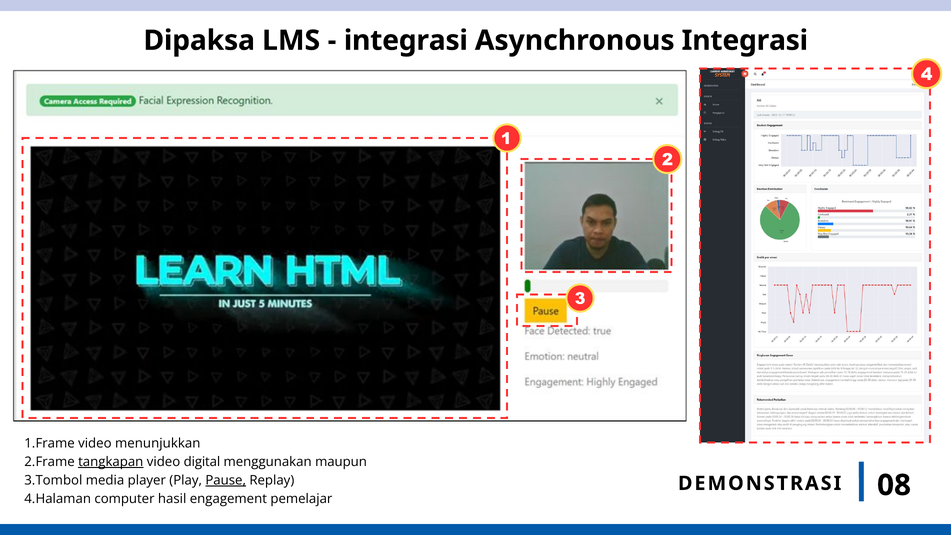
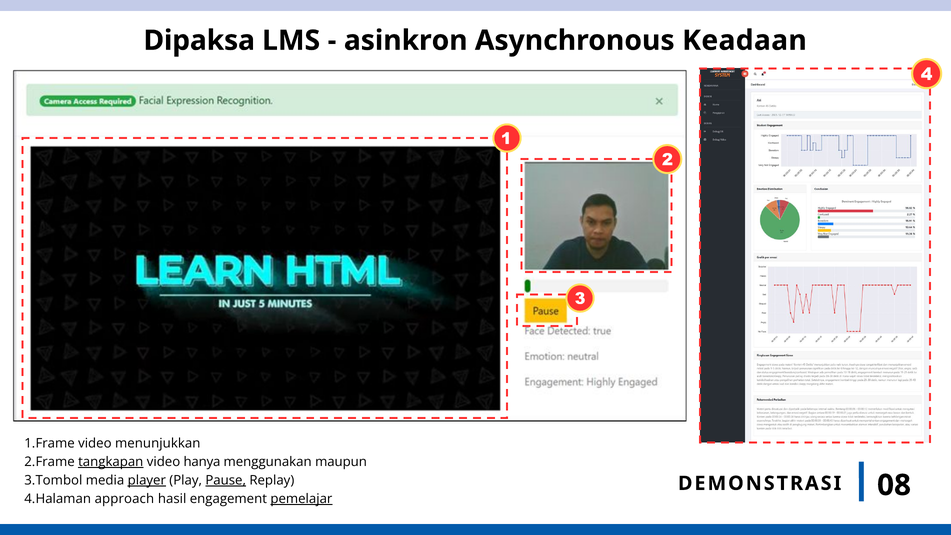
integrasi at (406, 41): integrasi -> asinkron
Asynchronous Integrasi: Integrasi -> Keadaan
digital: digital -> hanya
player underline: none -> present
computer: computer -> approach
pemelajar underline: none -> present
